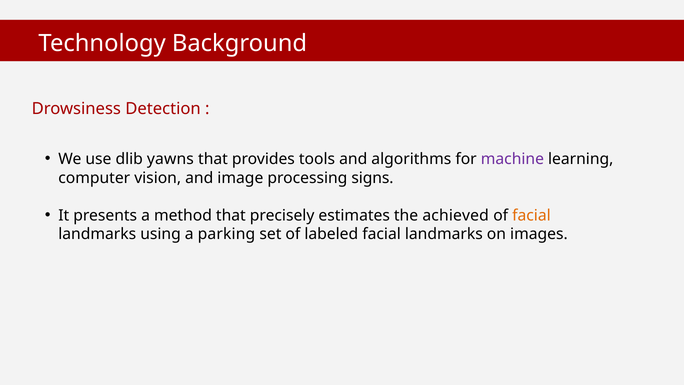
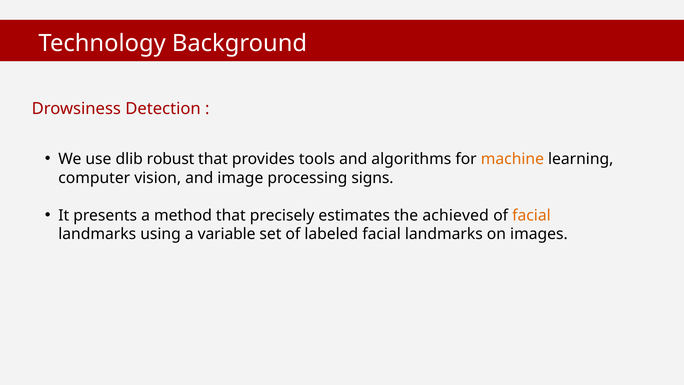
yawns: yawns -> robust
machine colour: purple -> orange
parking: parking -> variable
